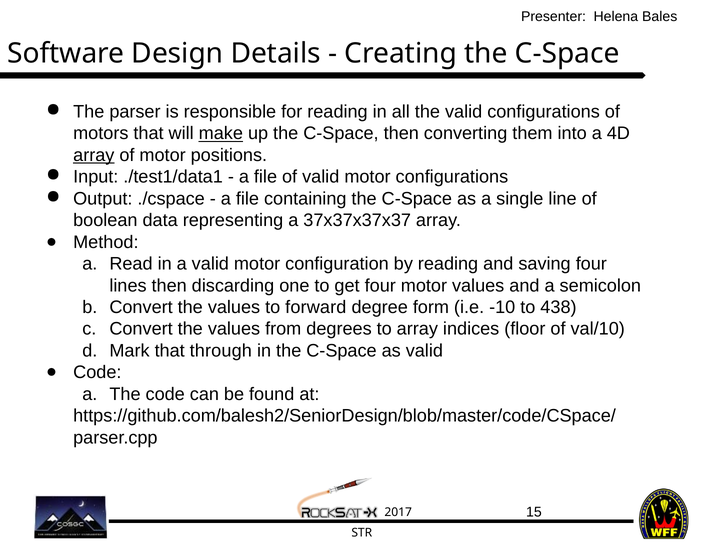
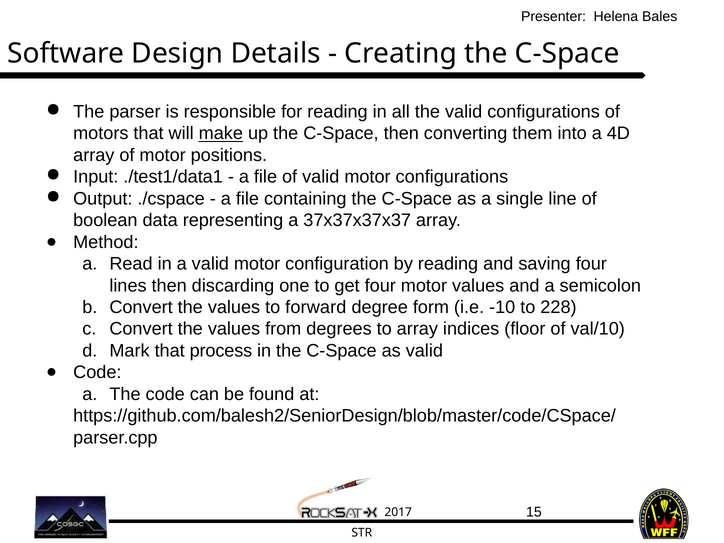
array at (94, 155) underline: present -> none
438: 438 -> 228
through: through -> process
